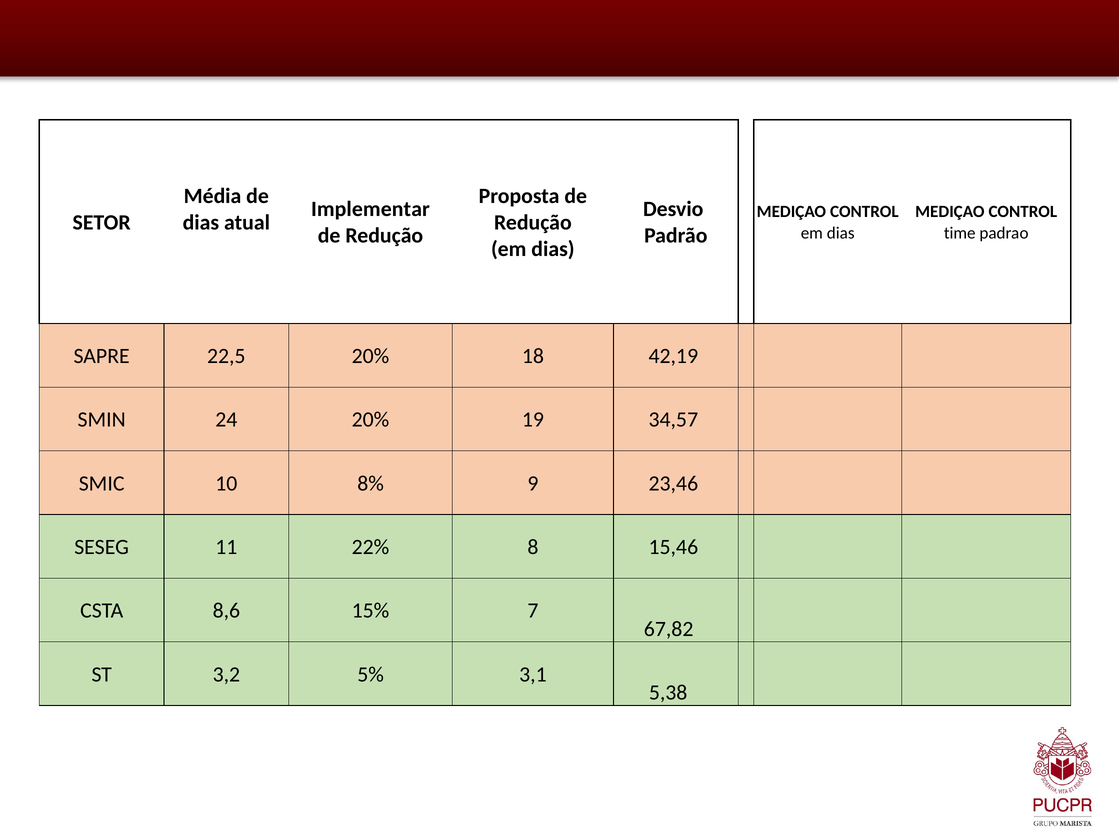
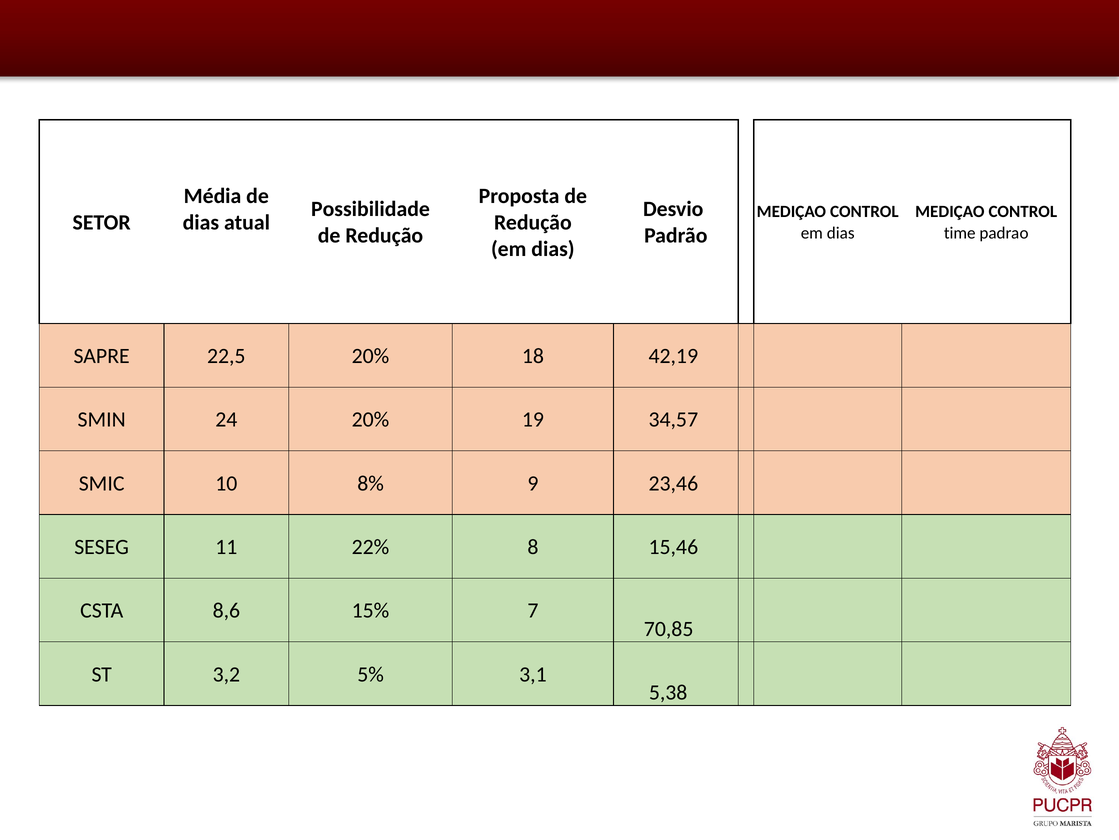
Implementar: Implementar -> Possibilidade
67,82: 67,82 -> 70,85
